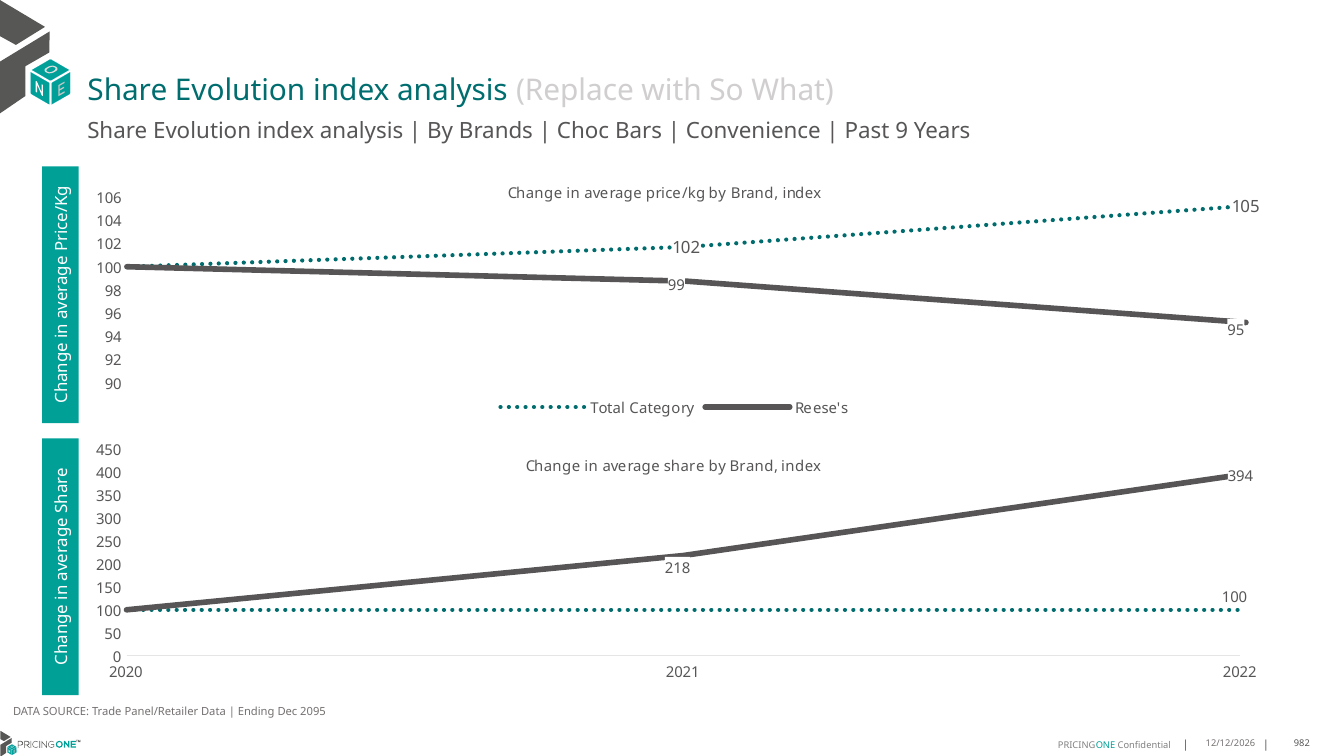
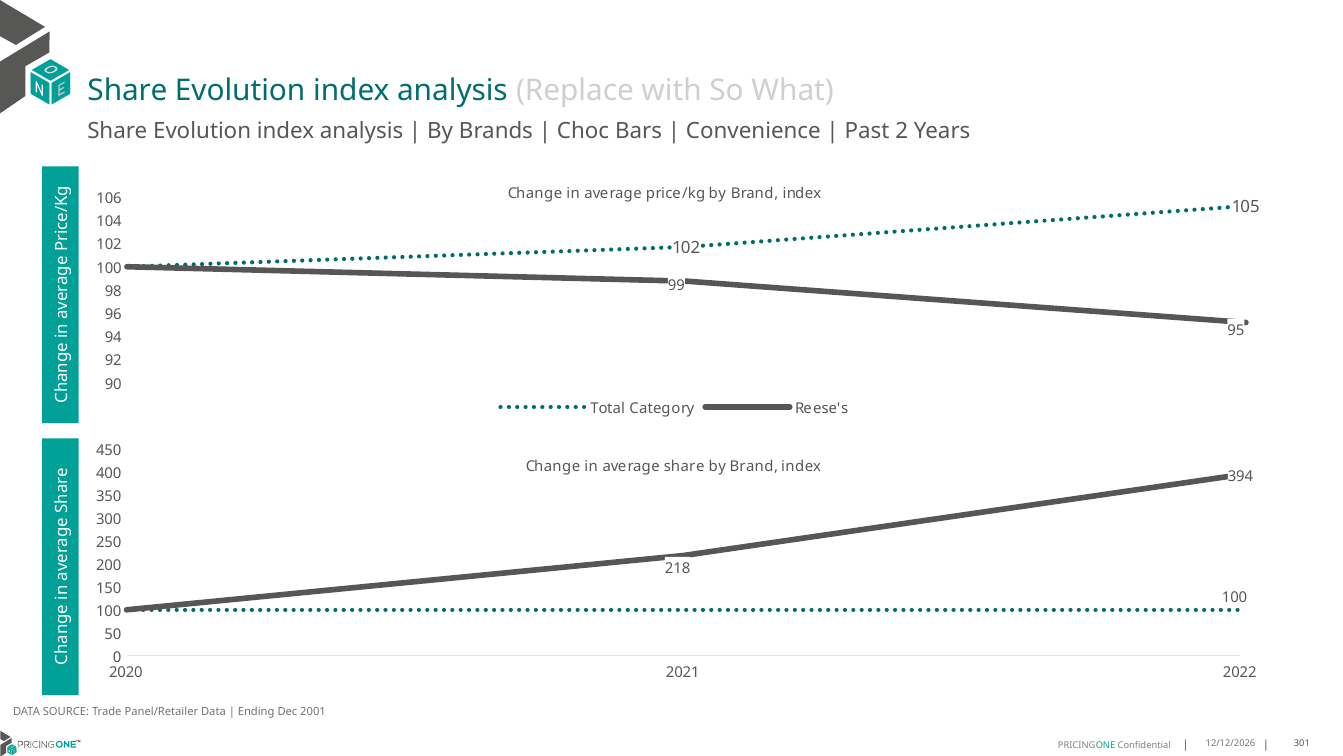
9: 9 -> 2
2095: 2095 -> 2001
982: 982 -> 301
